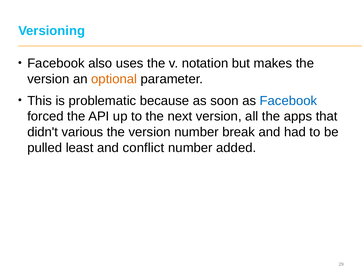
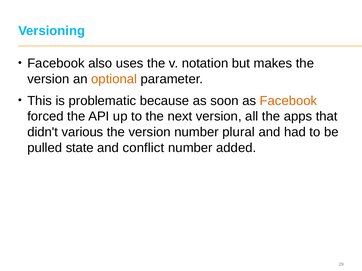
Facebook at (288, 101) colour: blue -> orange
break: break -> plural
least: least -> state
